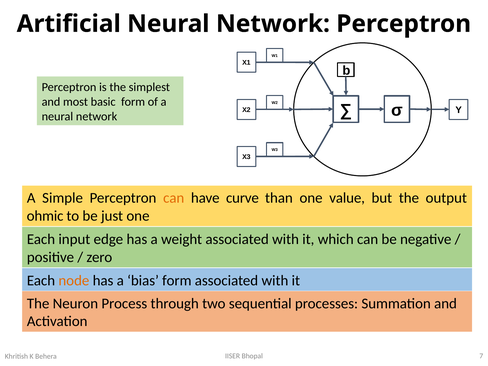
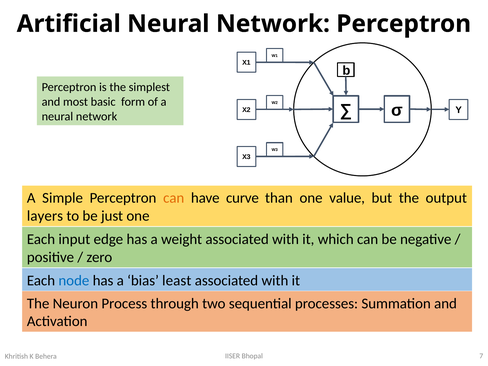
ohmic: ohmic -> layers
node colour: orange -> blue
bias form: form -> least
